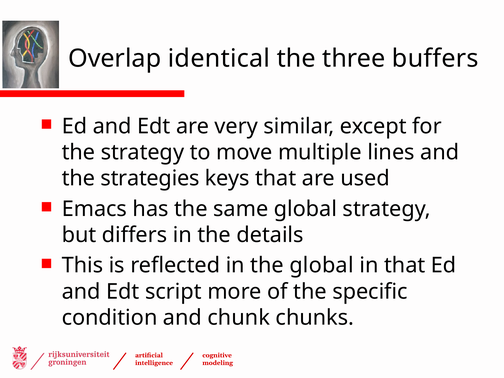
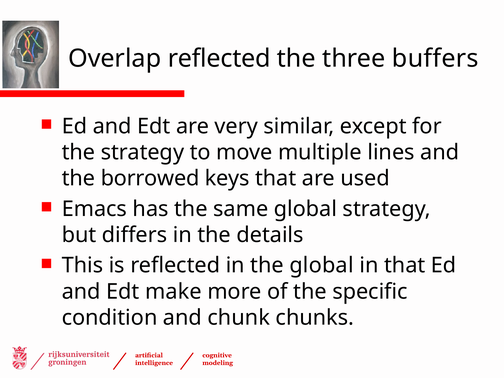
Overlap identical: identical -> reflected
strategies: strategies -> borrowed
script: script -> make
